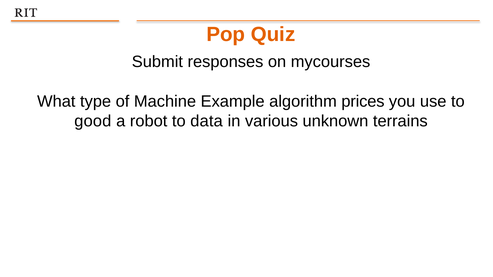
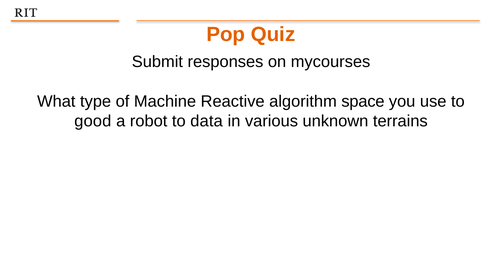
Example: Example -> Reactive
prices: prices -> space
